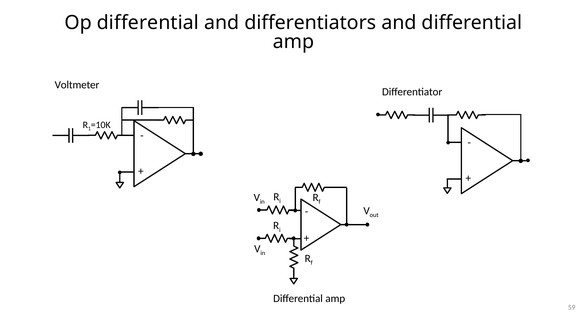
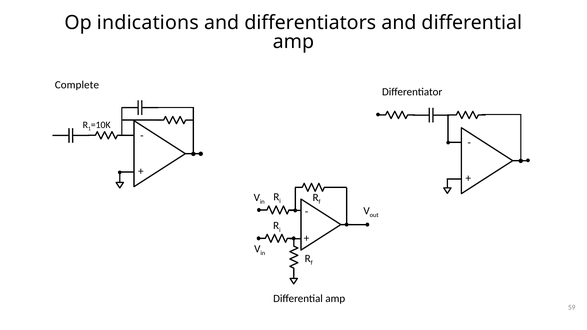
Op differential: differential -> indications
Voltmeter: Voltmeter -> Complete
